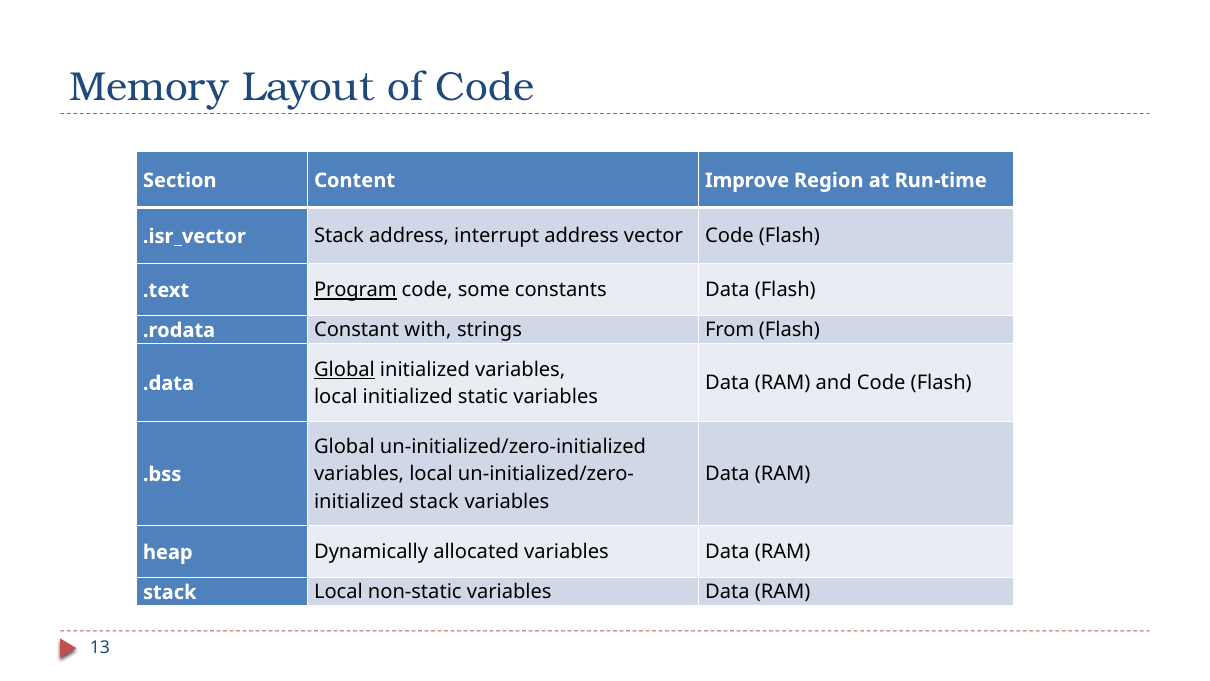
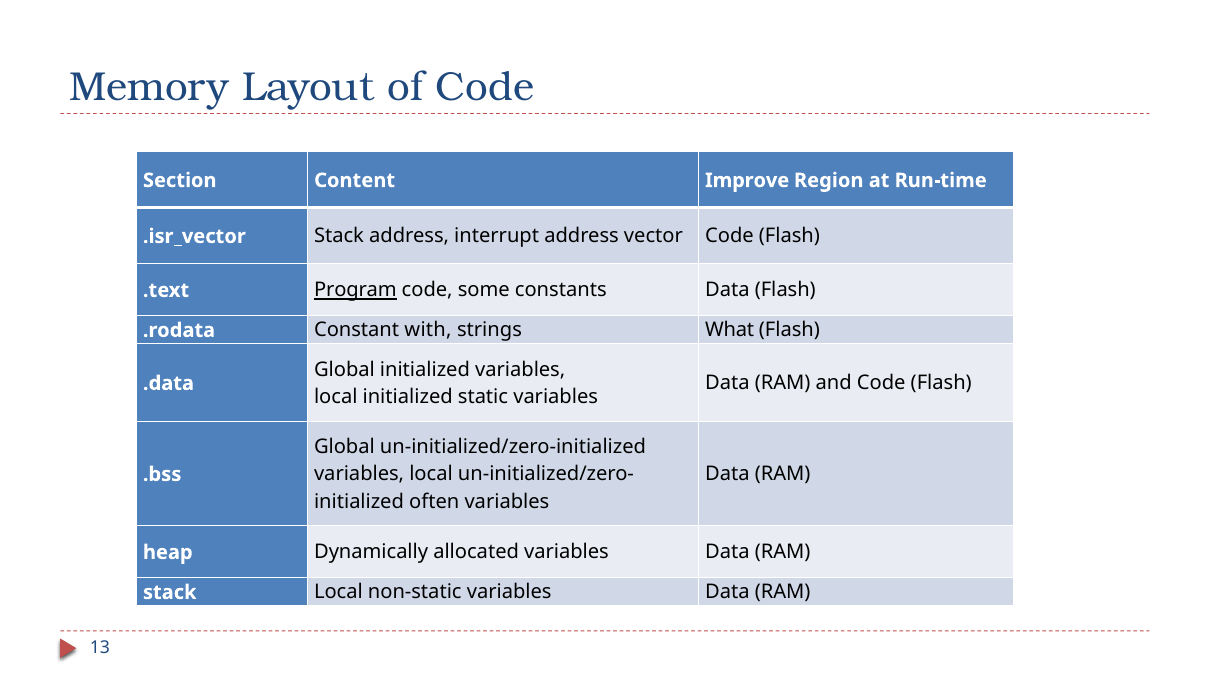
From: From -> What
Global at (344, 369) underline: present -> none
initialized stack: stack -> often
